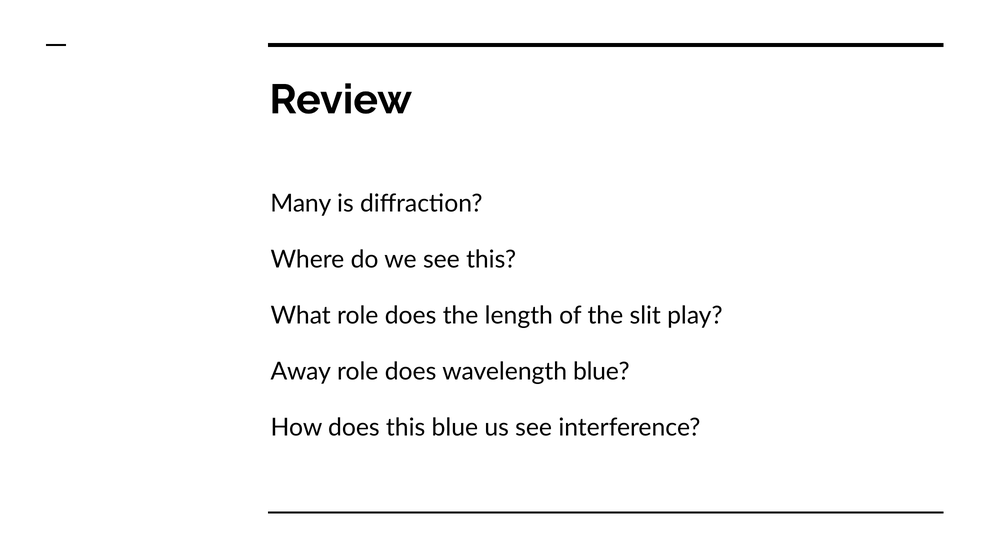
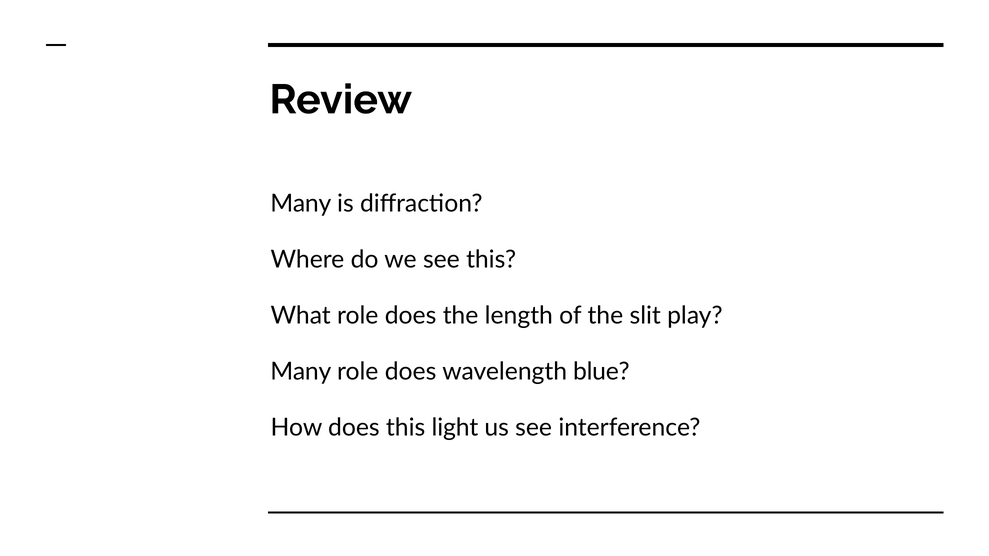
Away at (301, 372): Away -> Many
this blue: blue -> light
